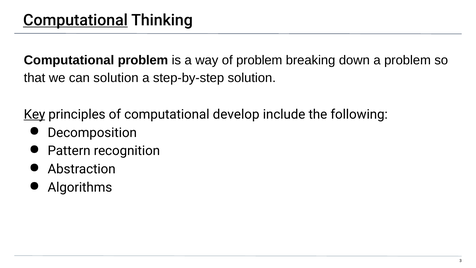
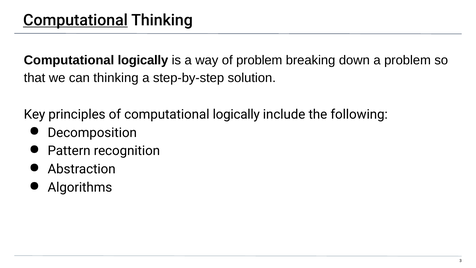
problem at (143, 60): problem -> logically
can solution: solution -> thinking
Key underline: present -> none
of computational develop: develop -> logically
